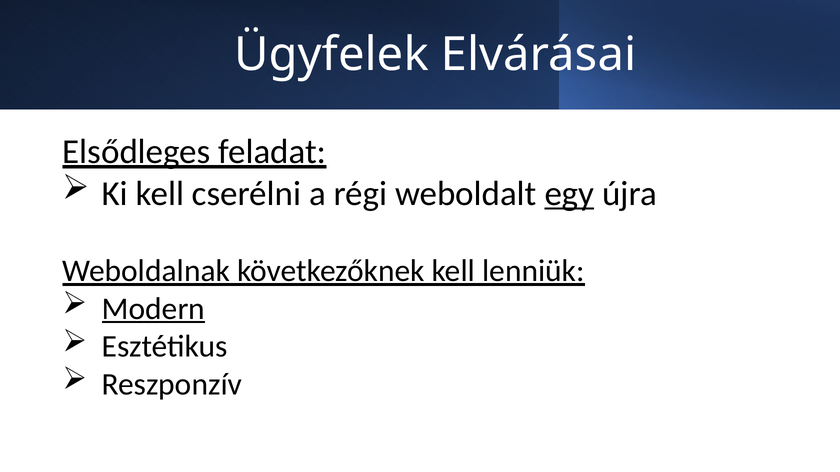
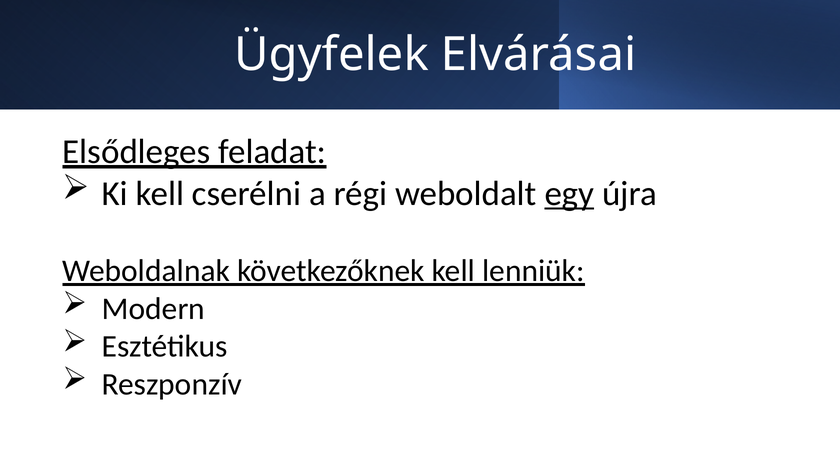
Modern underline: present -> none
